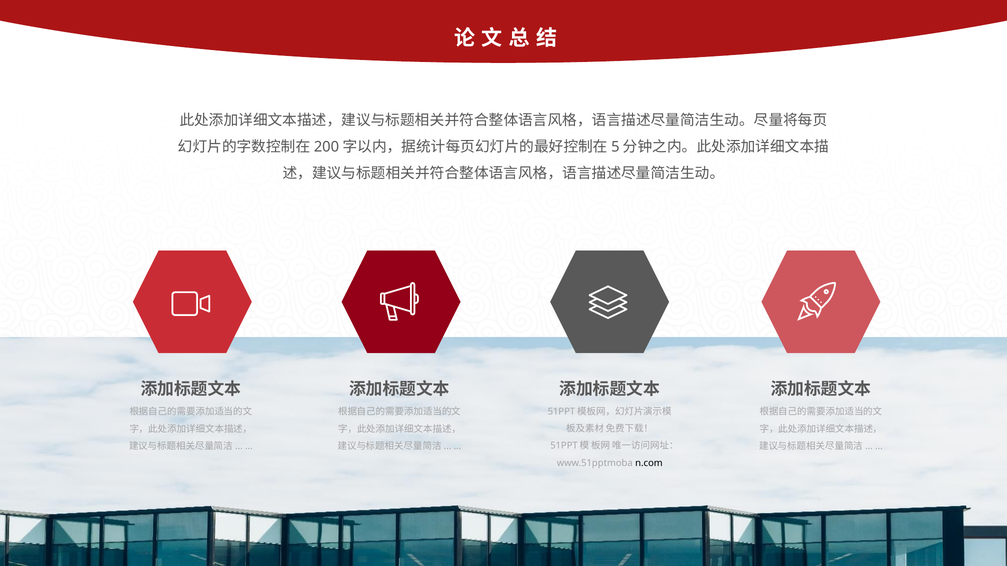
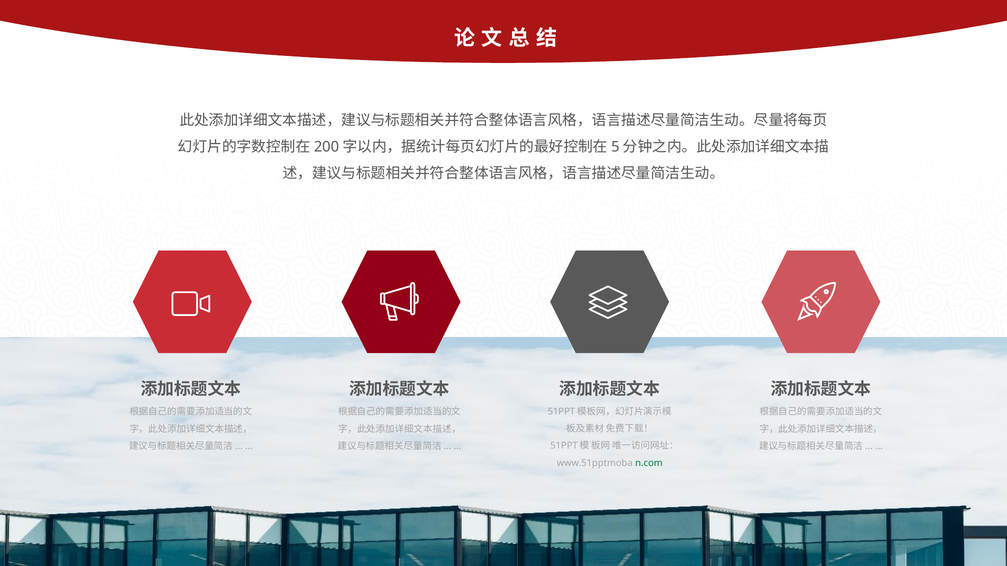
n.com colour: black -> green
